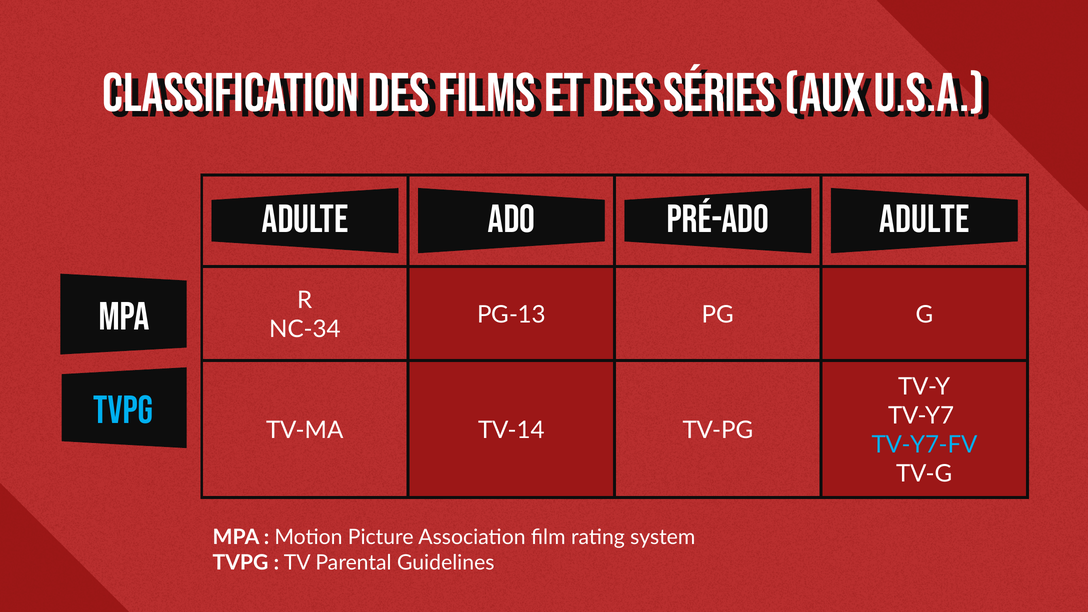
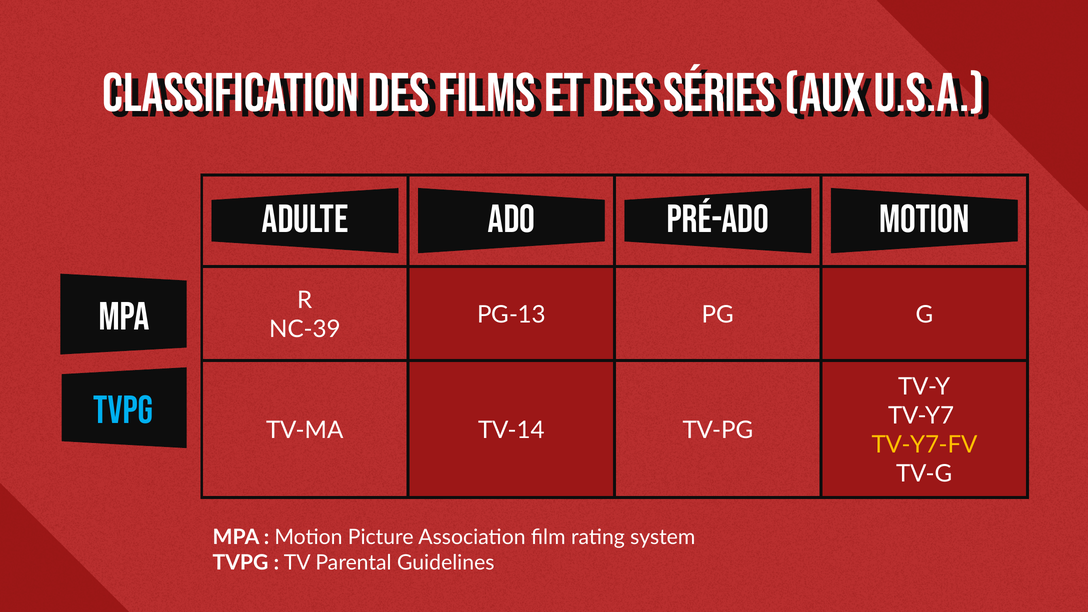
Pré-ADO Adulte: Adulte -> Motion
NC-34: NC-34 -> NC-39
TV-Y7-FV colour: light blue -> yellow
